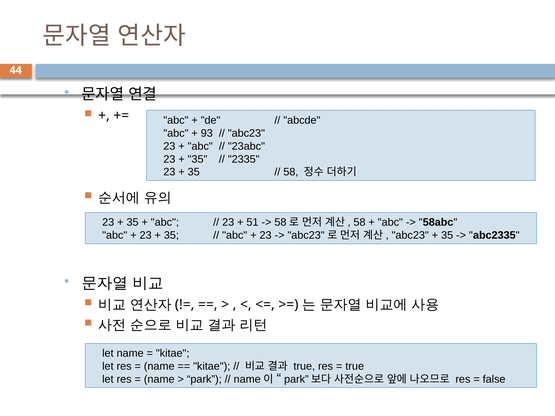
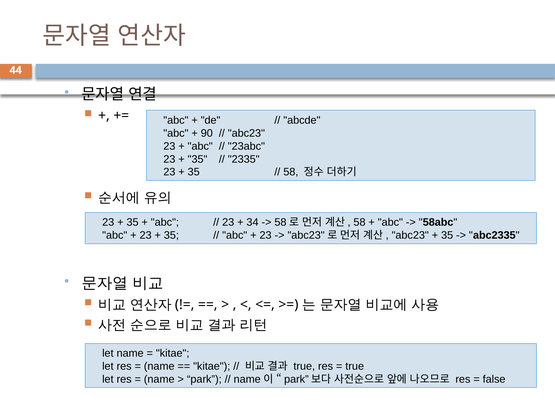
93: 93 -> 90
51: 51 -> 34
